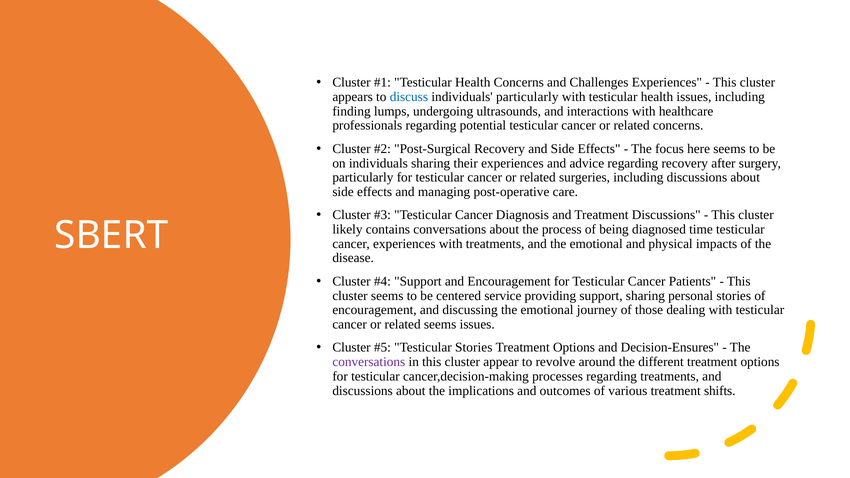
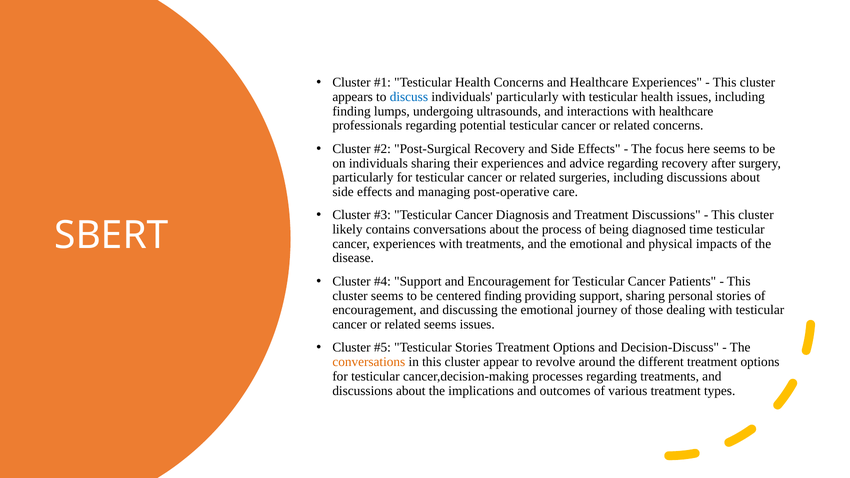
and Challenges: Challenges -> Healthcare
centered service: service -> finding
Decision-Ensures: Decision-Ensures -> Decision-Discuss
conversations at (369, 362) colour: purple -> orange
shifts: shifts -> types
